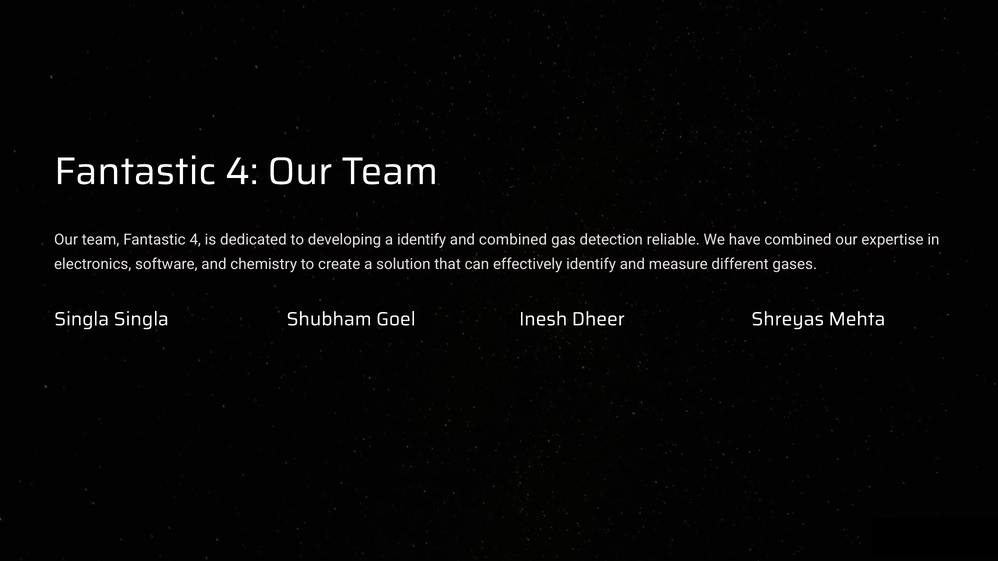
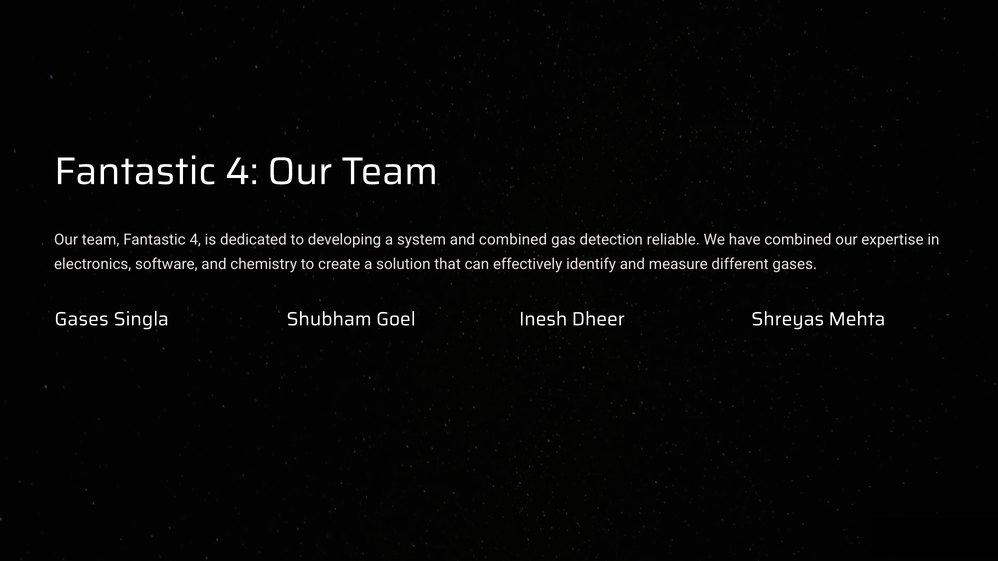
a identify: identify -> system
Singla at (82, 319): Singla -> Gases
